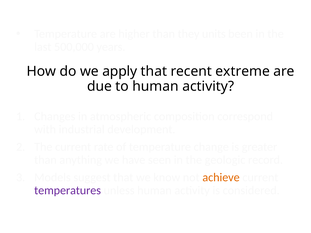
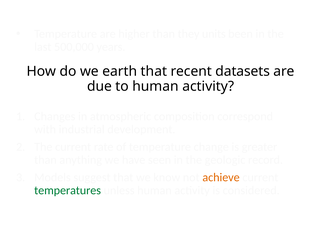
apply: apply -> earth
extreme: extreme -> datasets
temperatures colour: purple -> green
